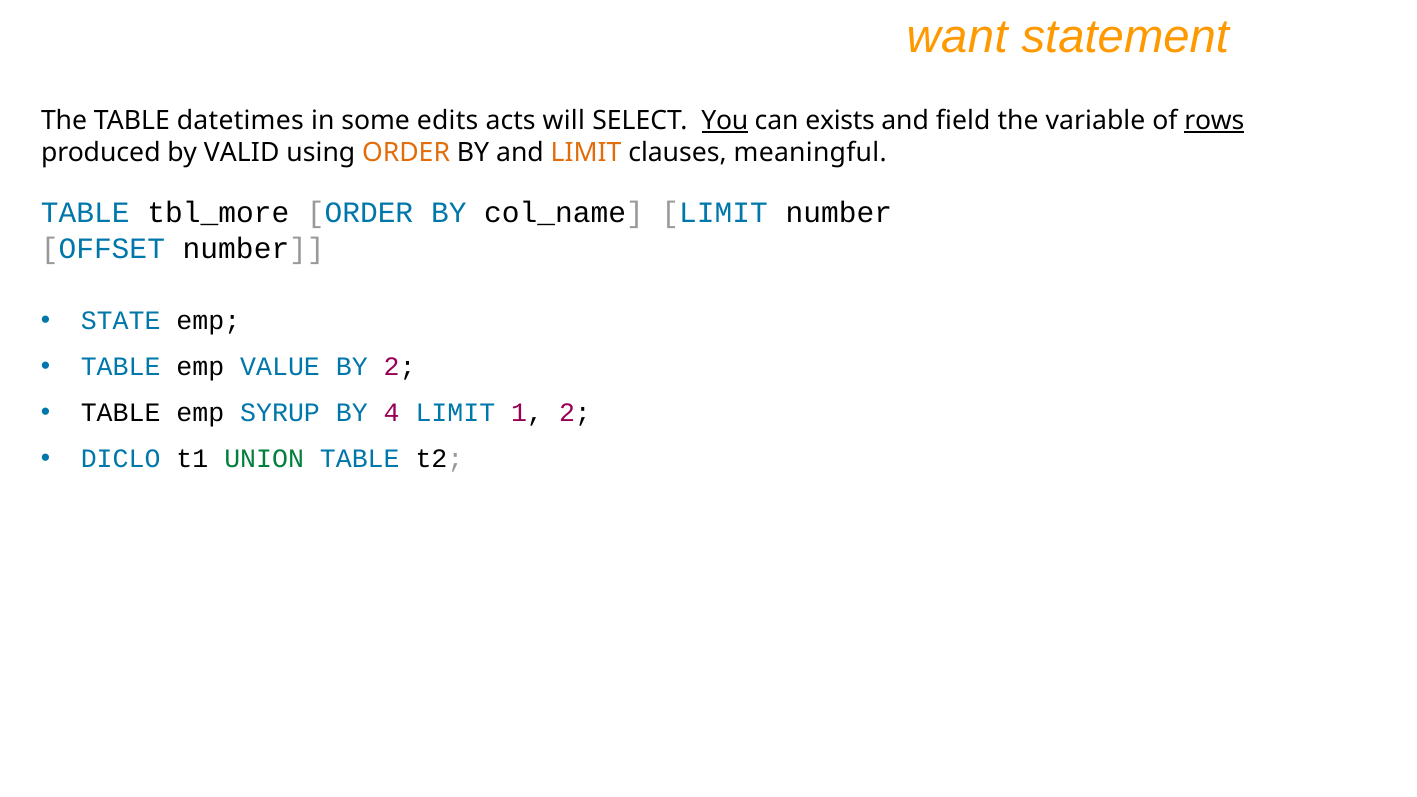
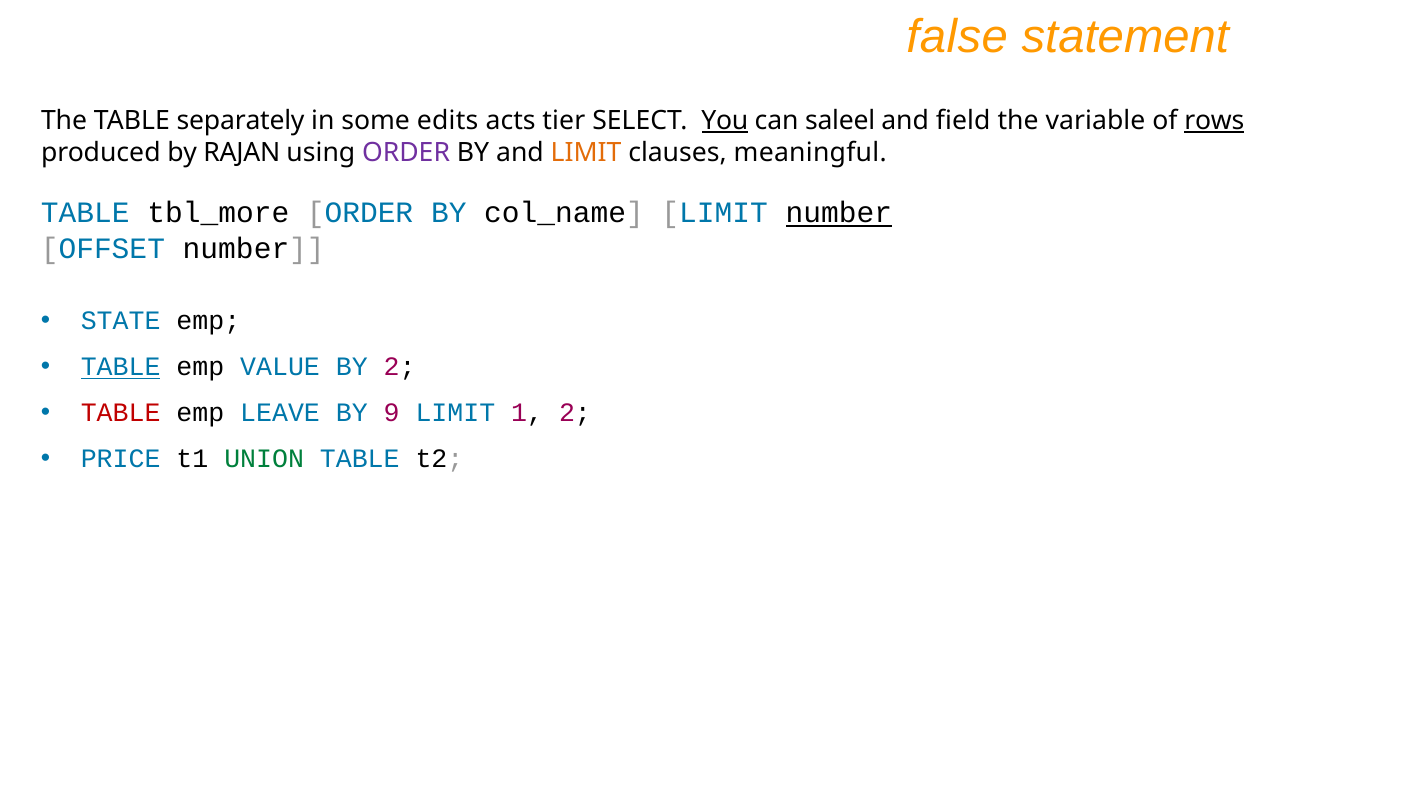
want: want -> false
datetimes: datetimes -> separately
will: will -> tier
exists: exists -> saleel
VALID: VALID -> RAJAN
ORDER at (406, 152) colour: orange -> purple
number at (839, 213) underline: none -> present
TABLE at (121, 367) underline: none -> present
TABLE at (121, 413) colour: black -> red
SYRUP: SYRUP -> LEAVE
4: 4 -> 9
DICLO: DICLO -> PRICE
